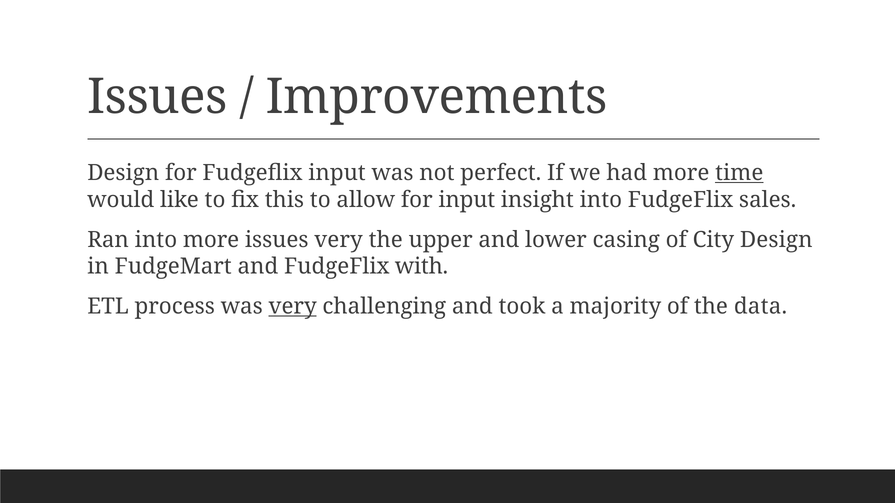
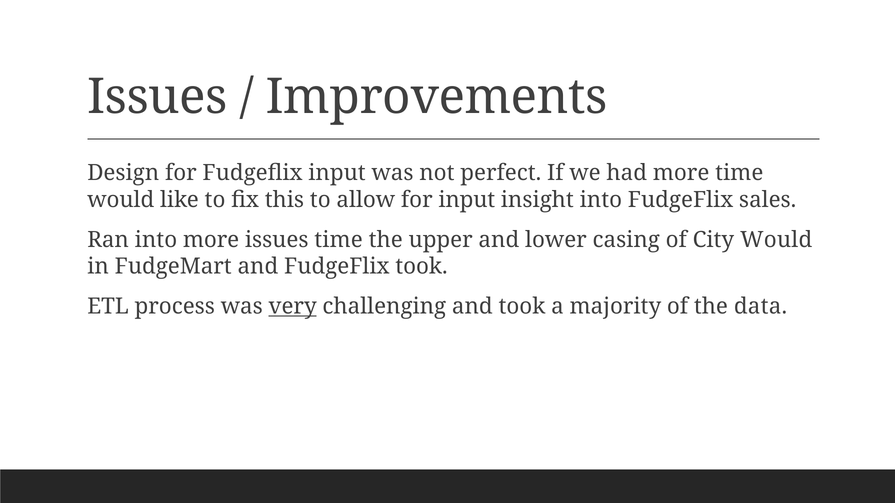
time at (739, 173) underline: present -> none
issues very: very -> time
City Design: Design -> Would
FudgeFlix with: with -> took
